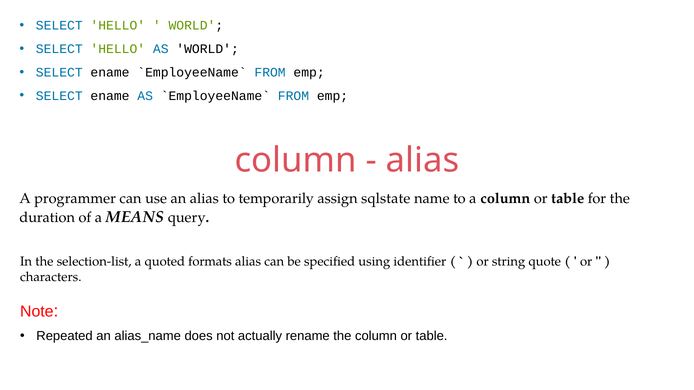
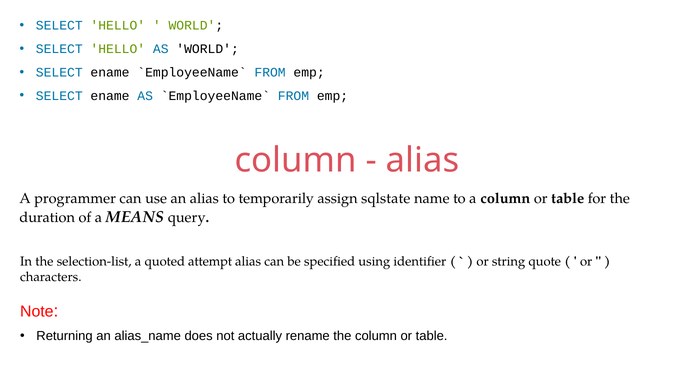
formats: formats -> attempt
Repeated: Repeated -> Returning
